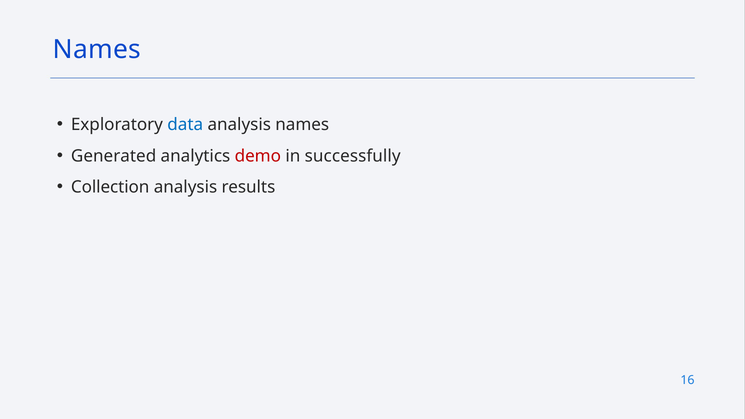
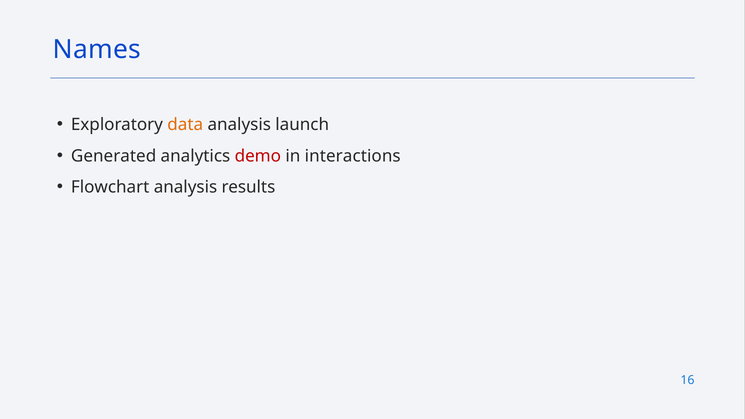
data colour: blue -> orange
analysis names: names -> launch
successfully: successfully -> interactions
Collection: Collection -> Flowchart
